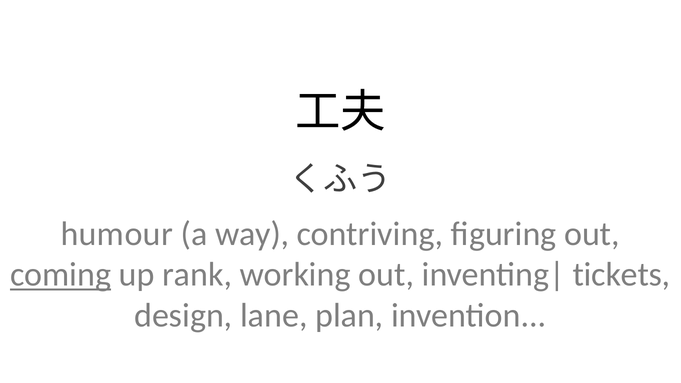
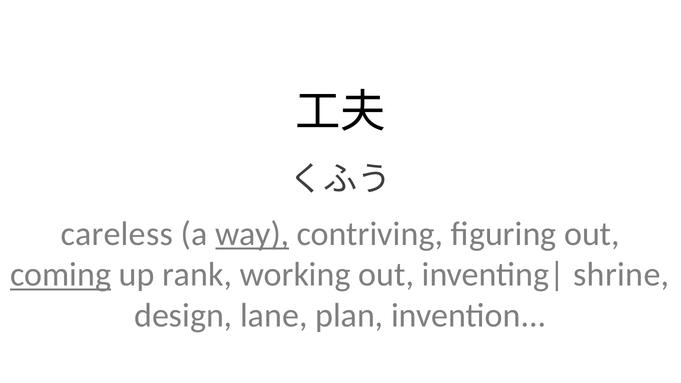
humour: humour -> careless
way underline: none -> present
tickets: tickets -> shrine
